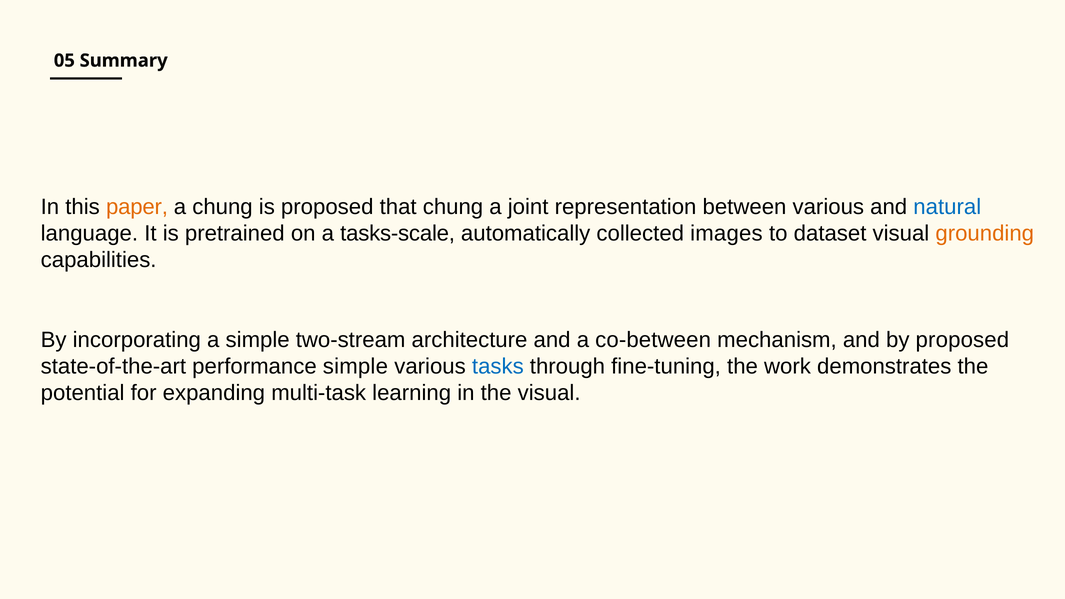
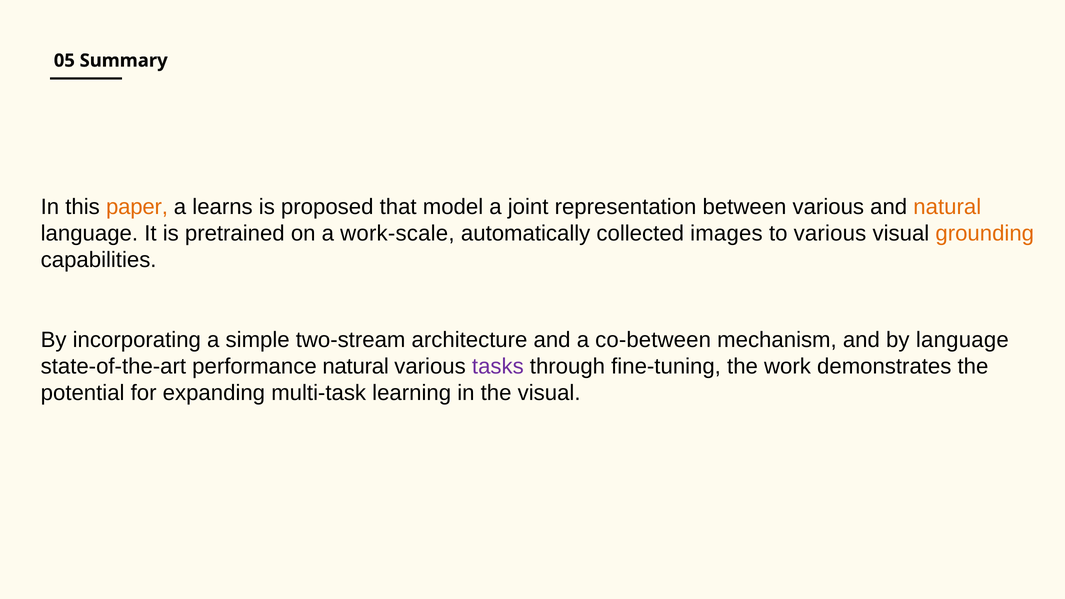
a chung: chung -> learns
that chung: chung -> model
natural at (947, 207) colour: blue -> orange
tasks-scale: tasks-scale -> work-scale
to dataset: dataset -> various
by proposed: proposed -> language
performance simple: simple -> natural
tasks colour: blue -> purple
